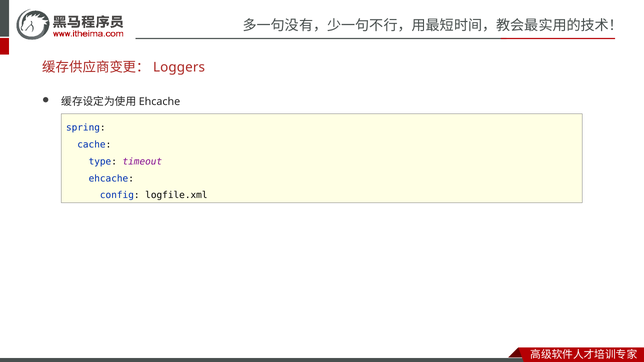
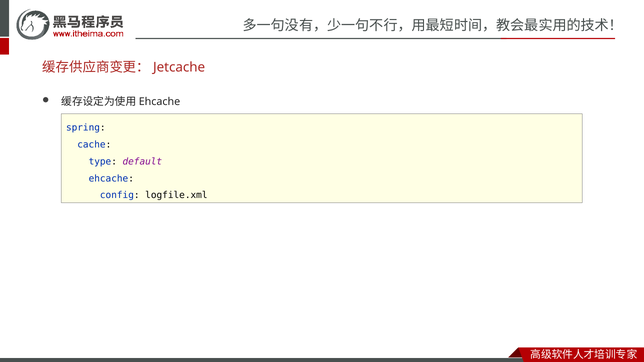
Loggers: Loggers -> Jetcache
timeout: timeout -> default
